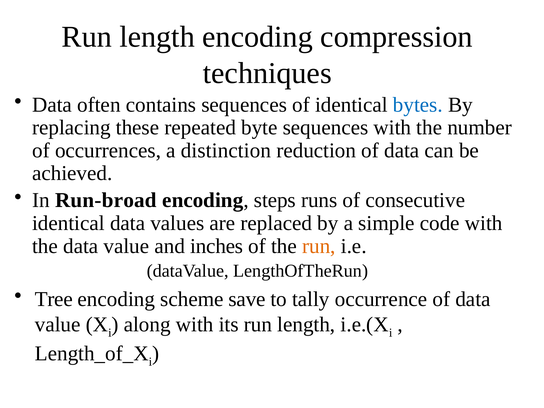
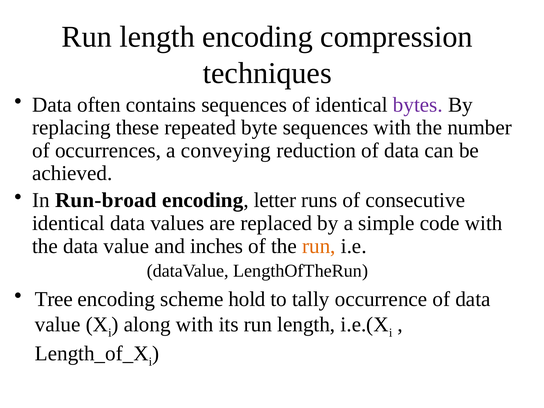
bytes colour: blue -> purple
distinction: distinction -> conveying
steps: steps -> letter
save: save -> hold
